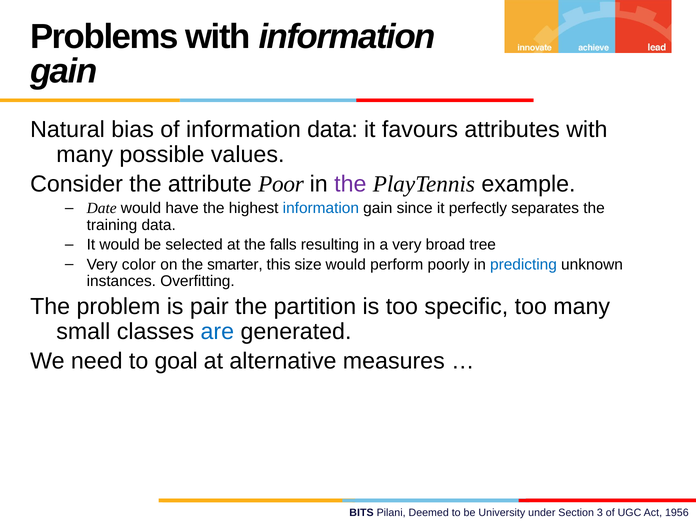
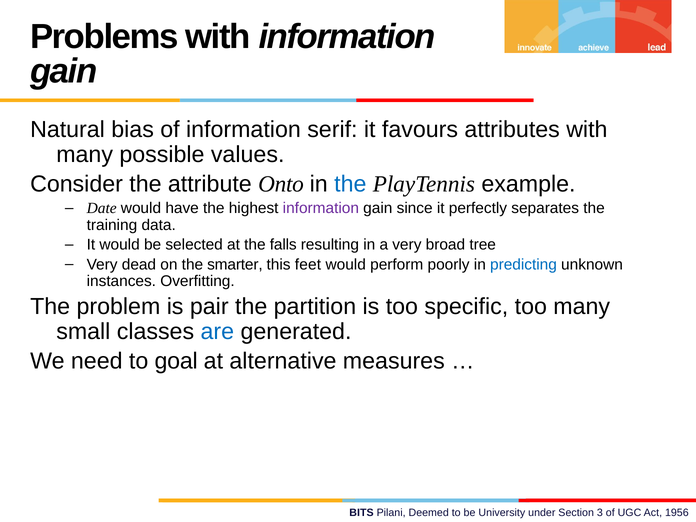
information data: data -> serif
Poor: Poor -> Onto
the at (350, 184) colour: purple -> blue
information at (321, 208) colour: blue -> purple
color: color -> dead
size: size -> feet
